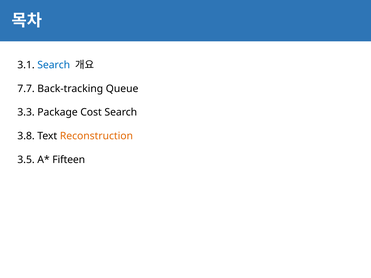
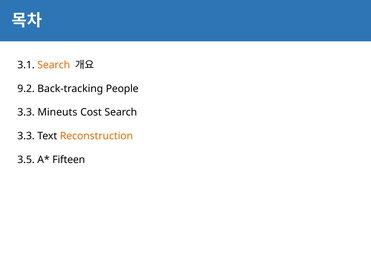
Search at (54, 65) colour: blue -> orange
7.7: 7.7 -> 9.2
Queue: Queue -> People
Package: Package -> Mineuts
3.8 at (26, 136): 3.8 -> 3.3
